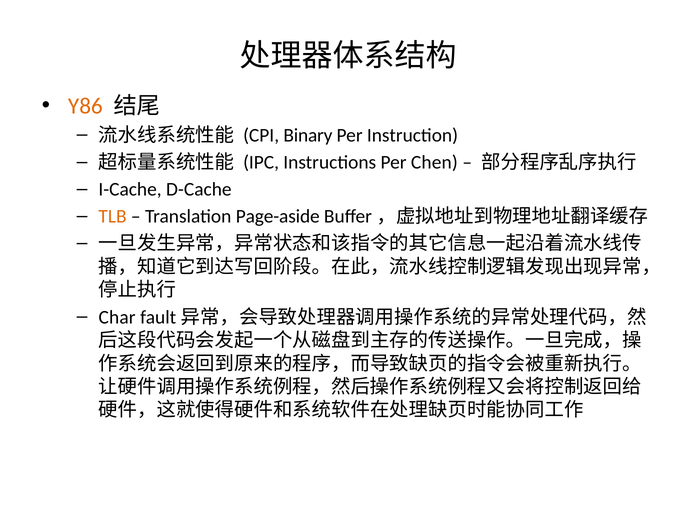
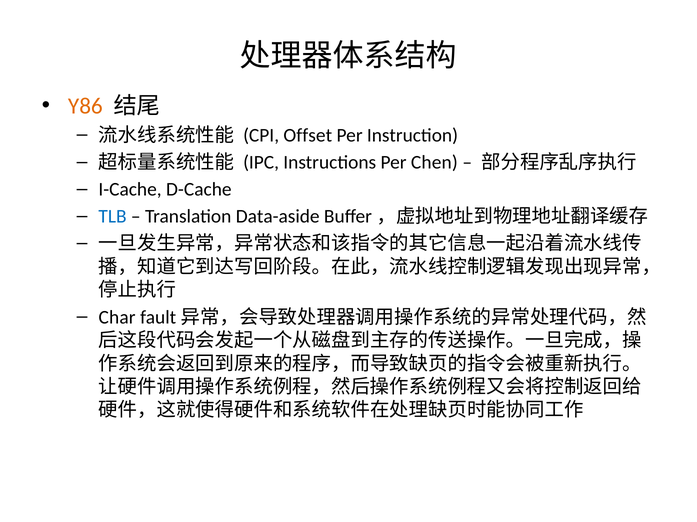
Binary: Binary -> Offset
TLB colour: orange -> blue
Page-aside: Page-aside -> Data-aside
